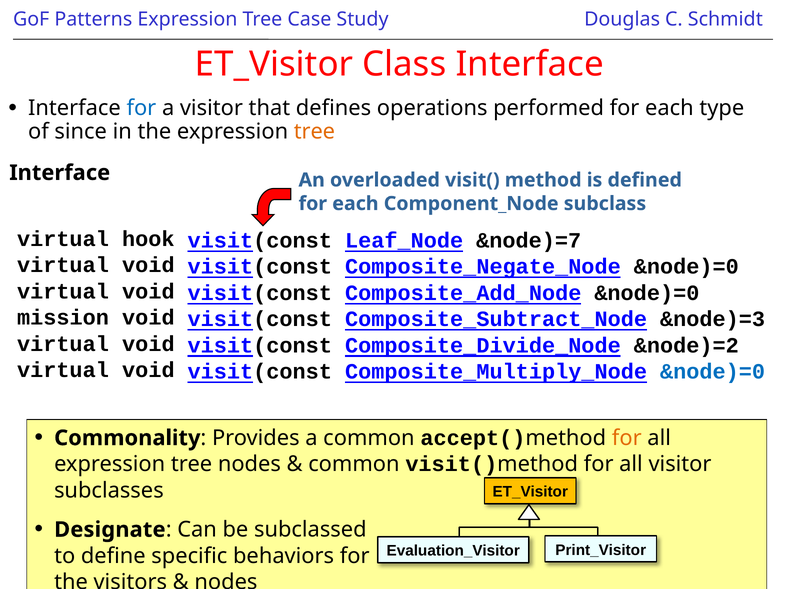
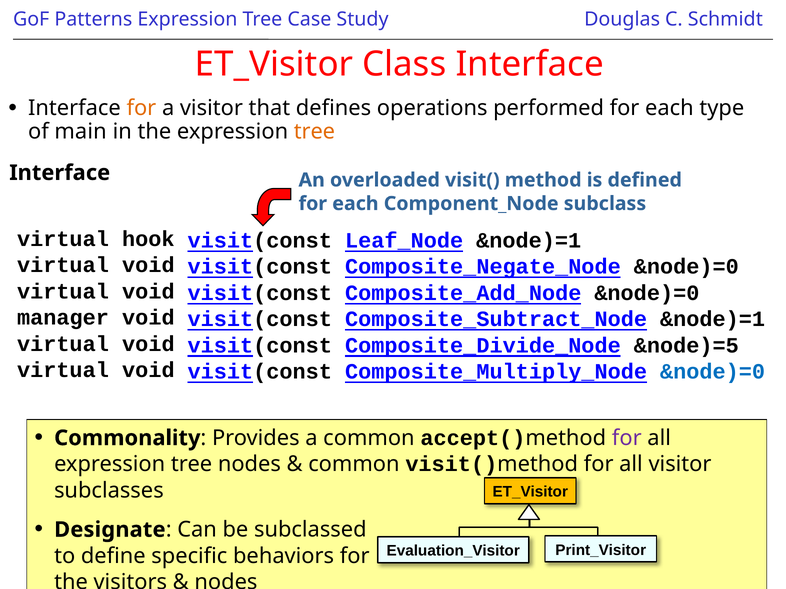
for at (141, 108) colour: blue -> orange
since: since -> main
&node)=7 at (529, 241): &node)=7 -> &node)=1
mission: mission -> manager
&node)=3 at (713, 319): &node)=3 -> &node)=1
&node)=2: &node)=2 -> &node)=5
for at (627, 438) colour: orange -> purple
